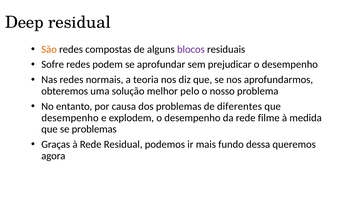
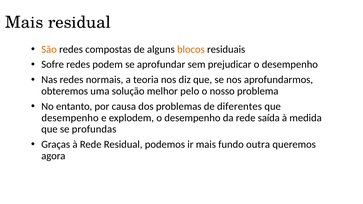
Deep at (24, 22): Deep -> Mais
blocos colour: purple -> orange
filme: filme -> saída
se problemas: problemas -> profundas
dessa: dessa -> outra
